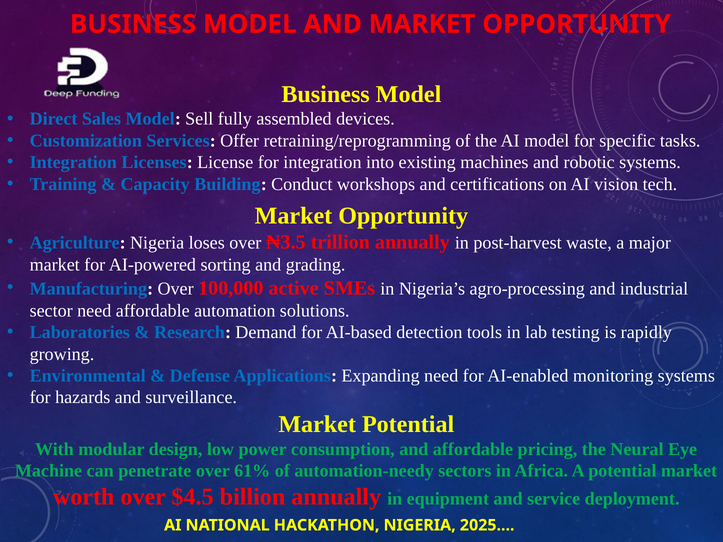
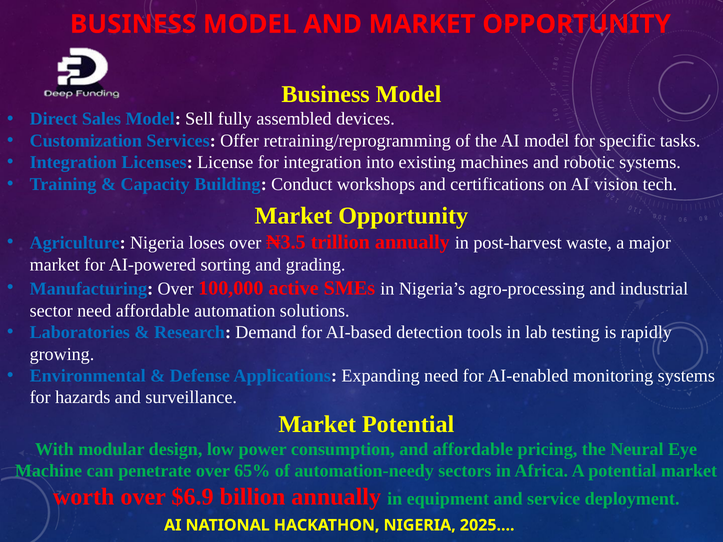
61%: 61% -> 65%
$4.5: $4.5 -> $6.9
